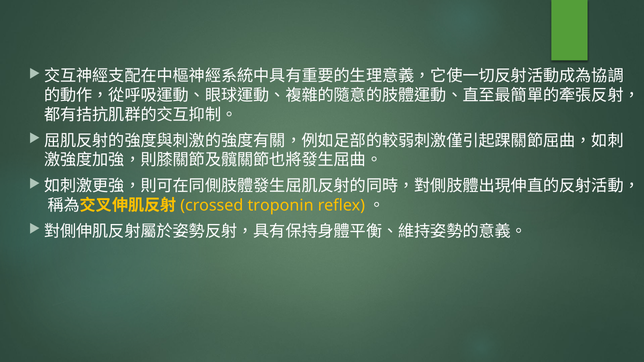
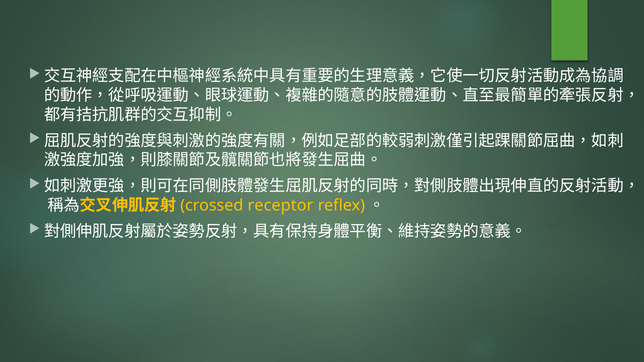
troponin: troponin -> receptor
